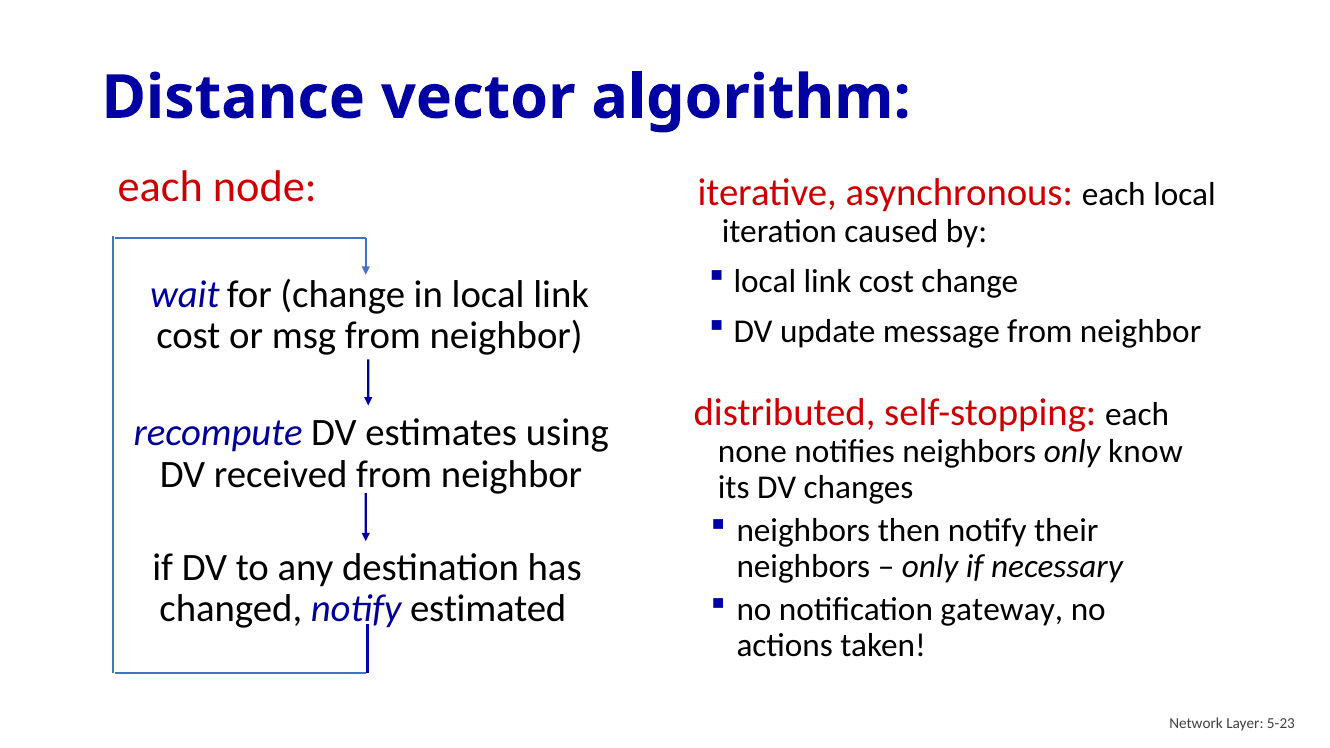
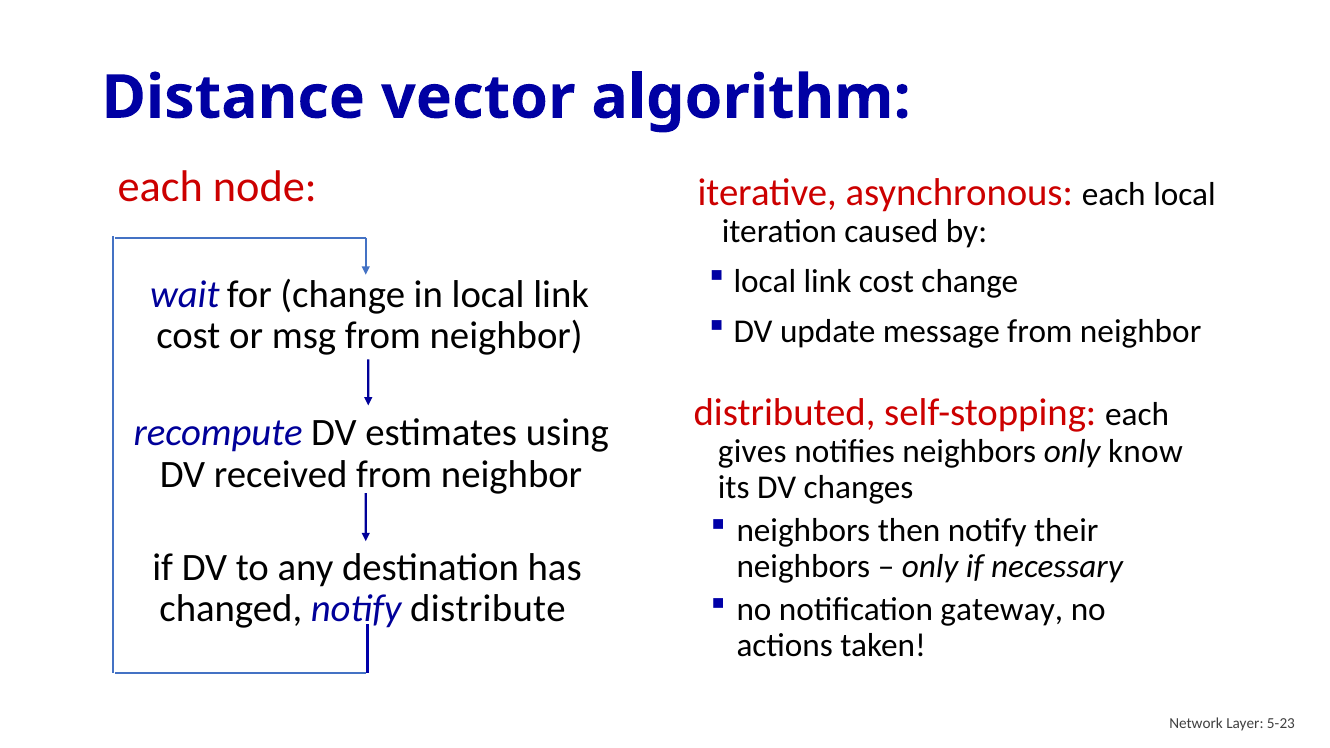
none: none -> gives
estimated: estimated -> distribute
